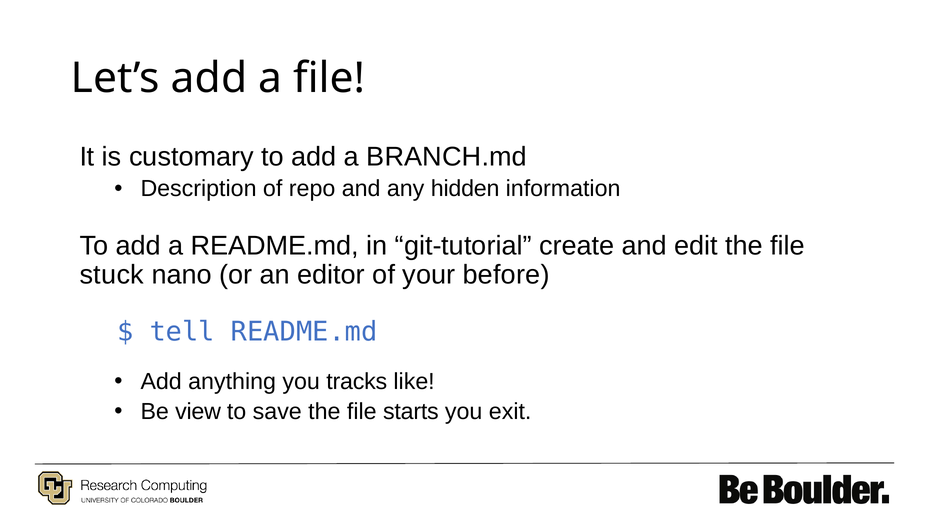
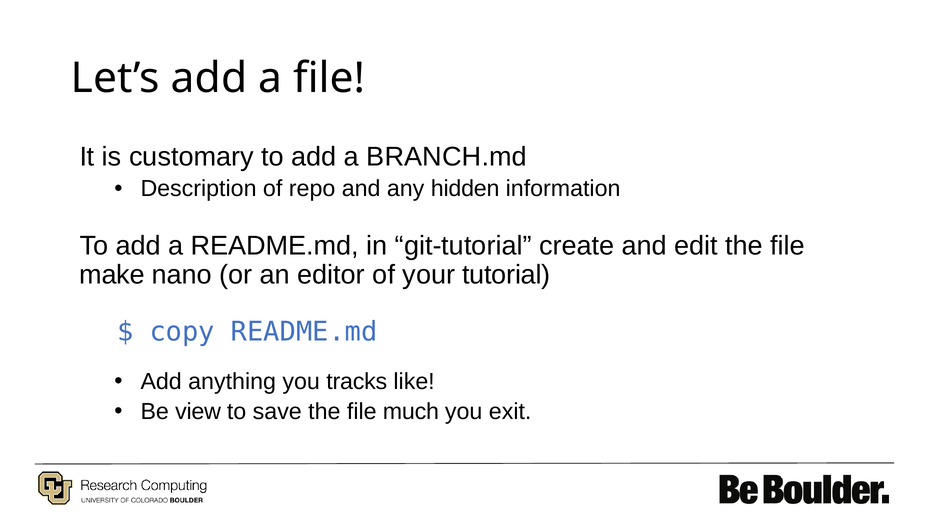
stuck: stuck -> make
before: before -> tutorial
tell: tell -> copy
starts: starts -> much
